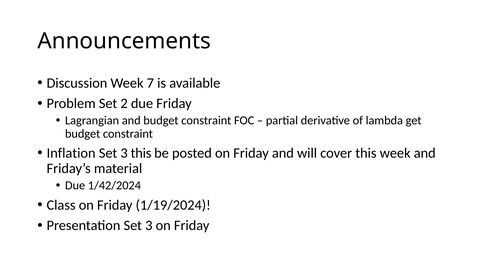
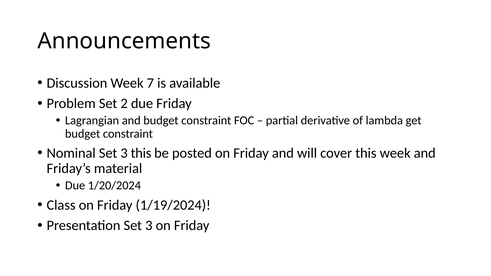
Inflation: Inflation -> Nominal
1/42/2024: 1/42/2024 -> 1/20/2024
